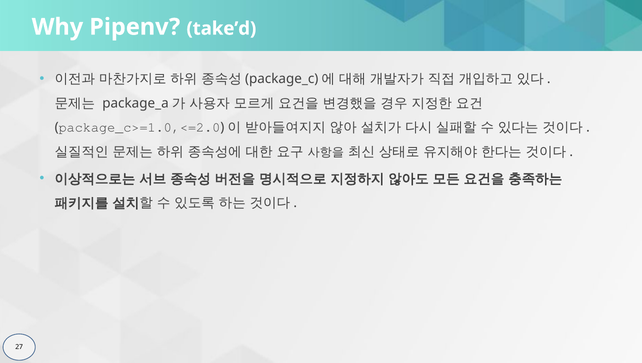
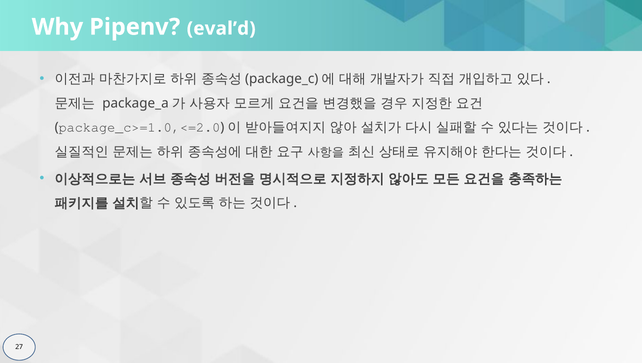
take’d: take’d -> eval’d
